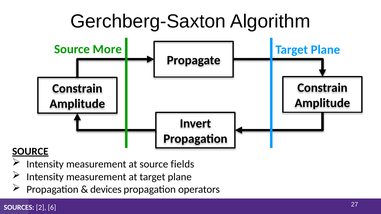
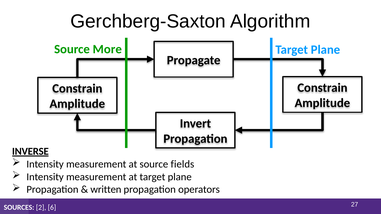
SOURCE at (30, 152): SOURCE -> INVERSE
devices: devices -> written
